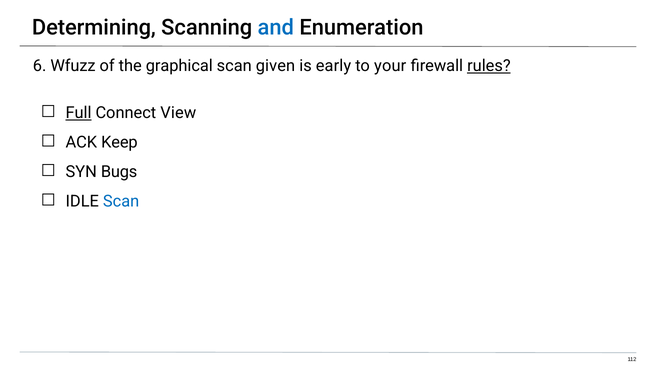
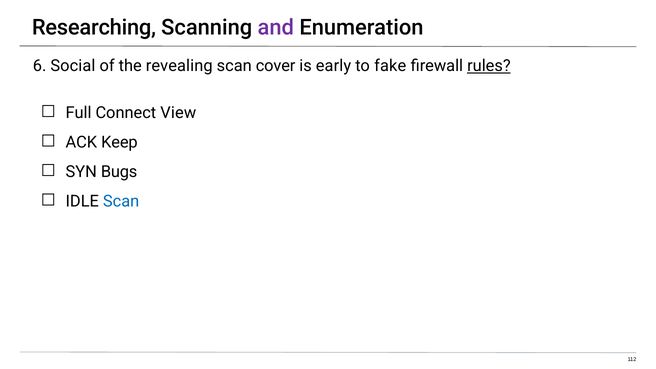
Determining: Determining -> Researching
and colour: blue -> purple
Wfuzz: Wfuzz -> Social
graphical: graphical -> revealing
given: given -> cover
your: your -> fake
Full underline: present -> none
